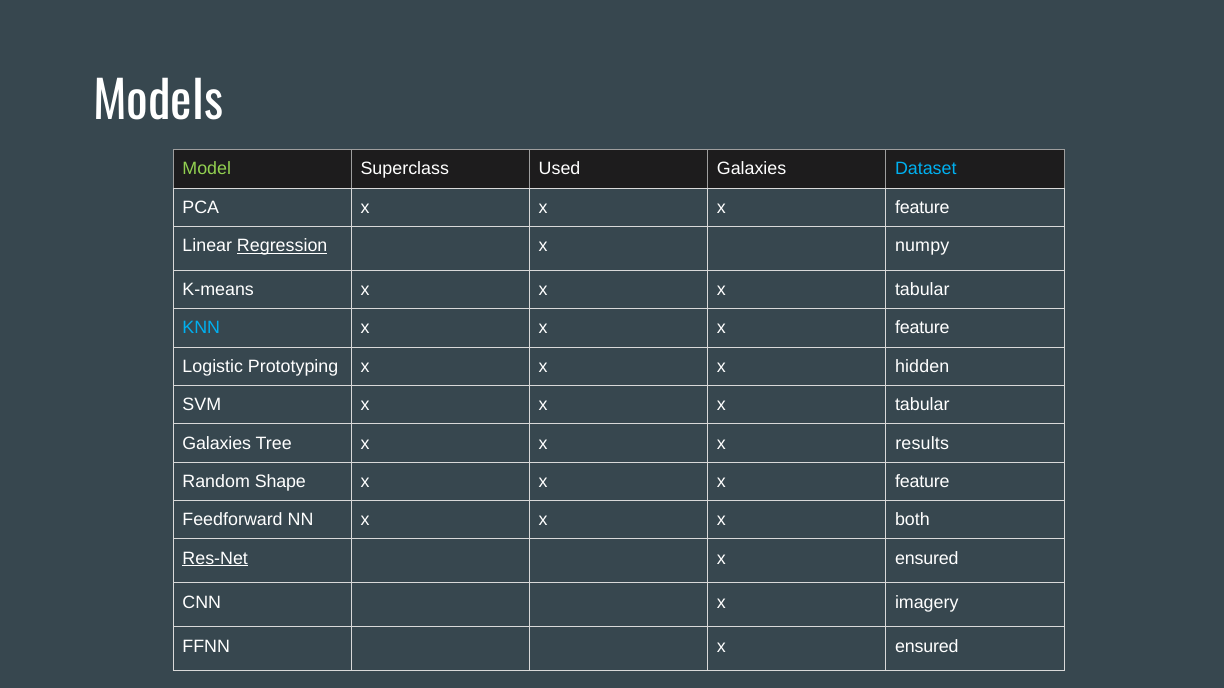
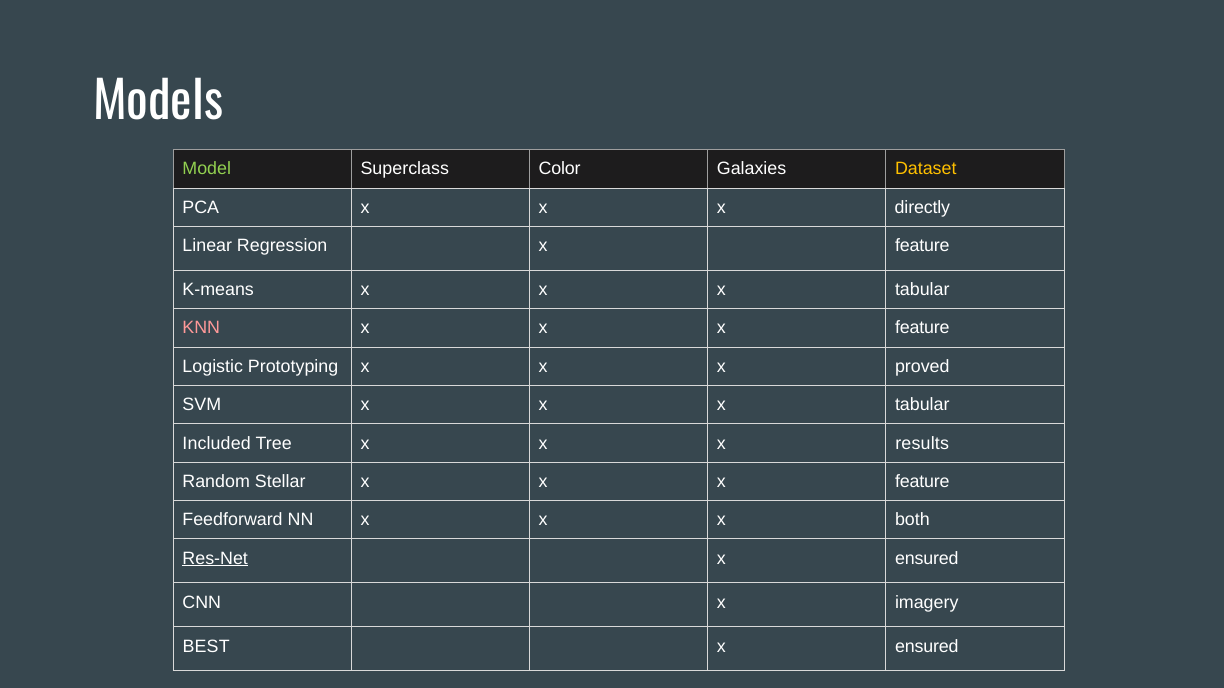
Used: Used -> Color
Dataset colour: light blue -> yellow
feature at (922, 208): feature -> directly
Regression underline: present -> none
numpy at (922, 246): numpy -> feature
KNN colour: light blue -> pink
hidden: hidden -> proved
Galaxies at (217, 443): Galaxies -> Included
Shape: Shape -> Stellar
FFNN: FFNN -> BEST
